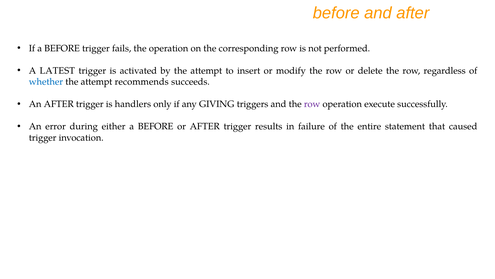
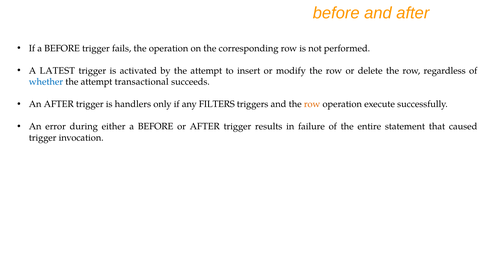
recommends: recommends -> transactional
GIVING: GIVING -> FILTERS
row at (312, 104) colour: purple -> orange
